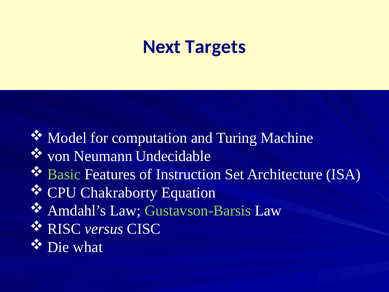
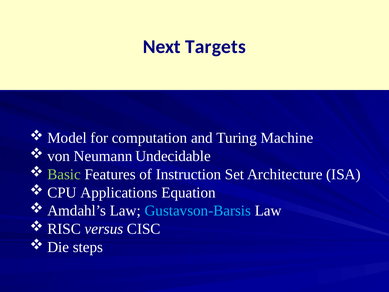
Chakraborty: Chakraborty -> Applications
Gustavson-Barsis colour: light green -> light blue
what: what -> steps
